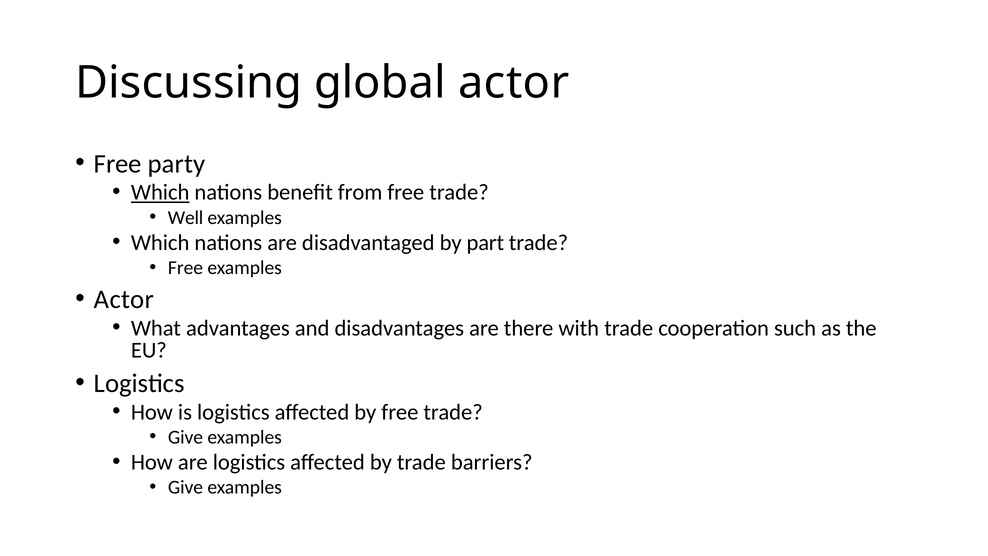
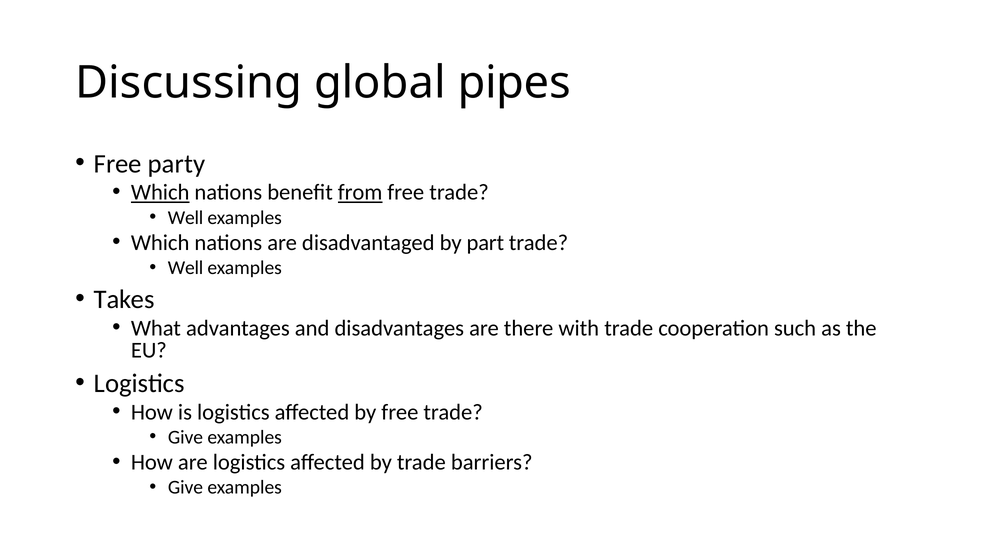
global actor: actor -> pipes
from underline: none -> present
Free at (185, 268): Free -> Well
Actor at (124, 299): Actor -> Takes
